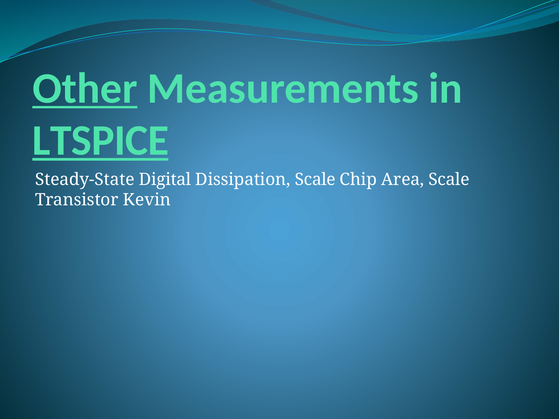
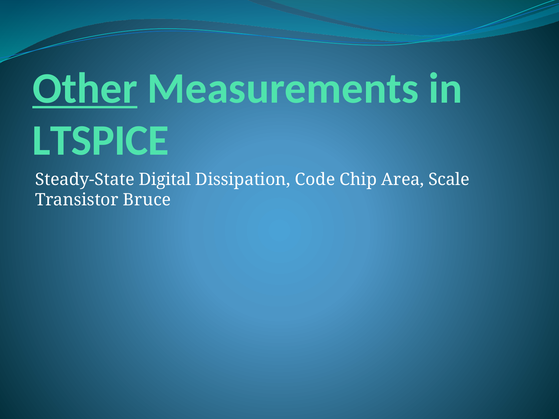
LTSPICE underline: present -> none
Dissipation Scale: Scale -> Code
Kevin: Kevin -> Bruce
